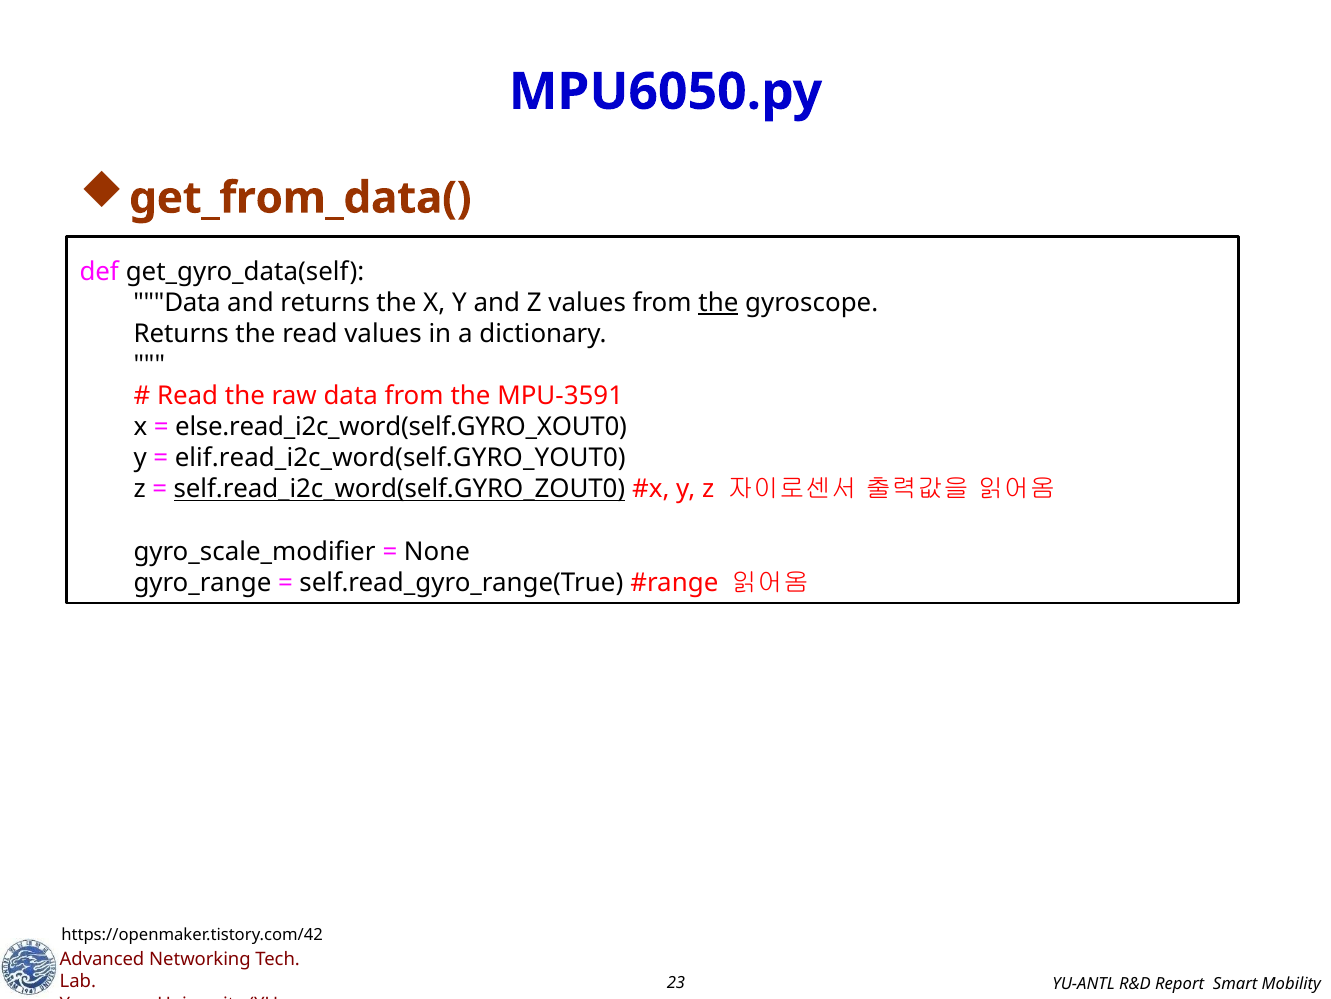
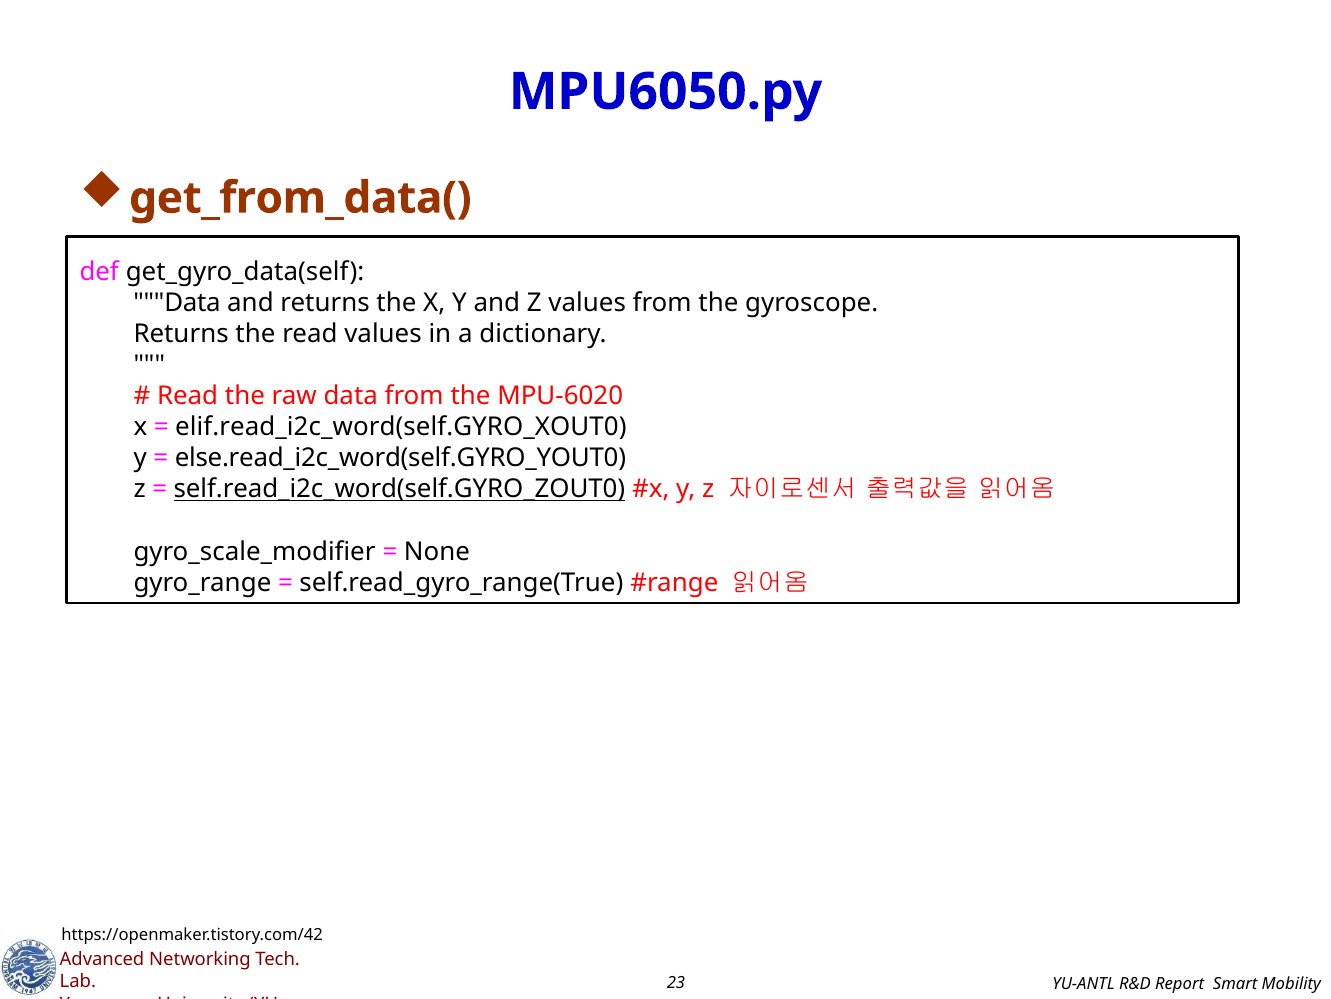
the at (718, 303) underline: present -> none
MPU-3591: MPU-3591 -> MPU-6020
else.read_i2c_word(self.GYRO_XOUT0: else.read_i2c_word(self.GYRO_XOUT0 -> elif.read_i2c_word(self.GYRO_XOUT0
elif.read_i2c_word(self.GYRO_YOUT0: elif.read_i2c_word(self.GYRO_YOUT0 -> else.read_i2c_word(self.GYRO_YOUT0
